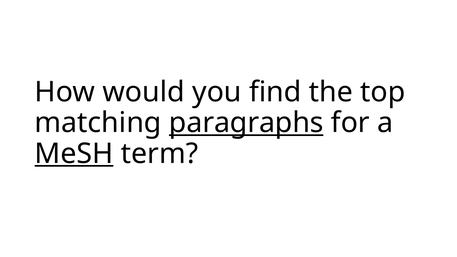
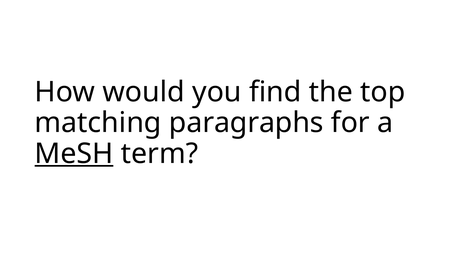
paragraphs underline: present -> none
